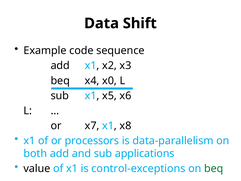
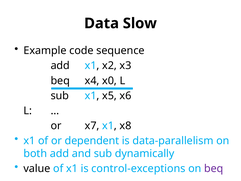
Shift: Shift -> Slow
processors: processors -> dependent
applications: applications -> dynamically
beq at (214, 168) colour: green -> purple
